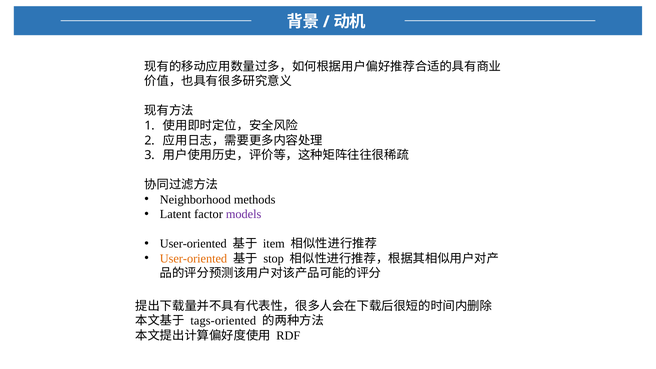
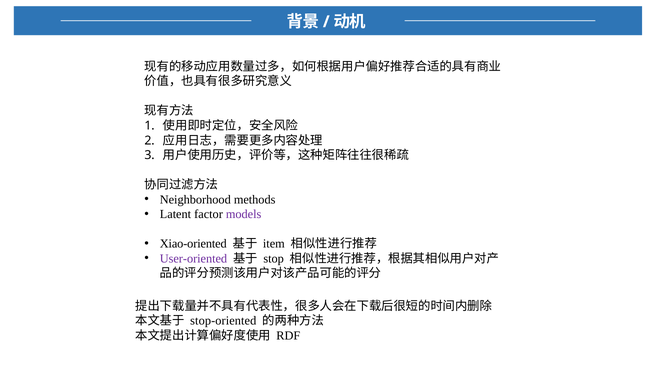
User-oriented at (193, 244): User-oriented -> Xiao-oriented
User-oriented at (193, 259) colour: orange -> purple
tags-oriented: tags-oriented -> stop-oriented
